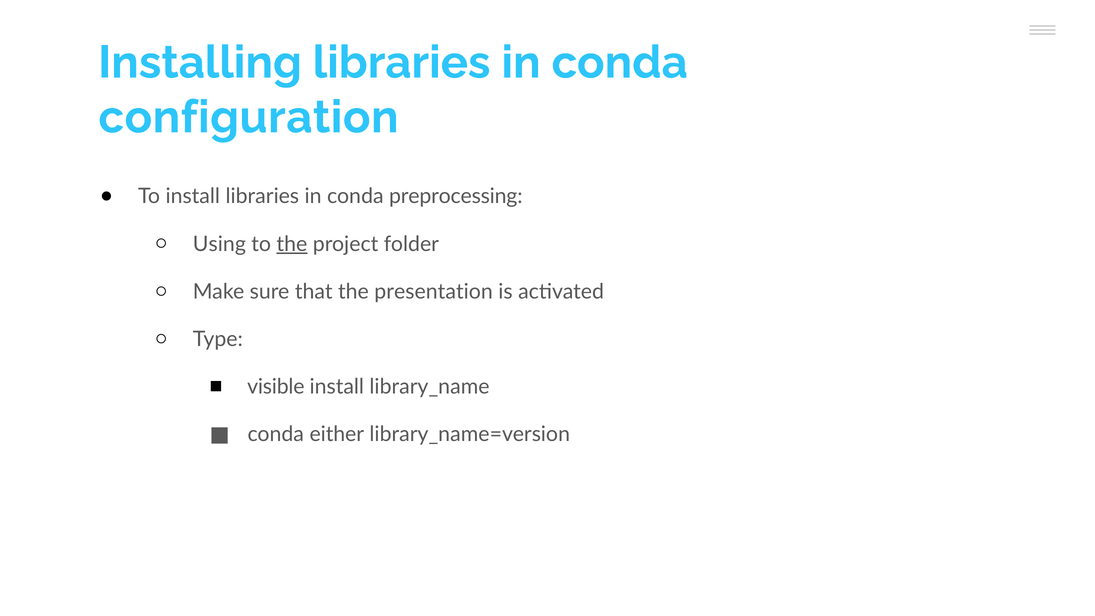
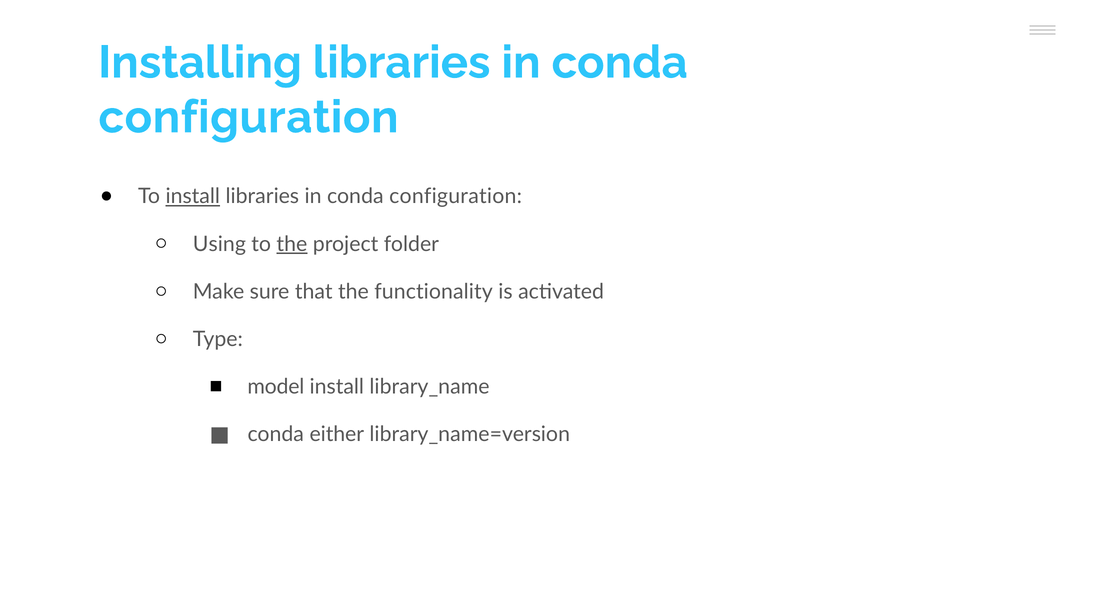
install at (193, 196) underline: none -> present
preprocessing at (456, 196): preprocessing -> configuration
presentation: presentation -> functionality
visible: visible -> model
